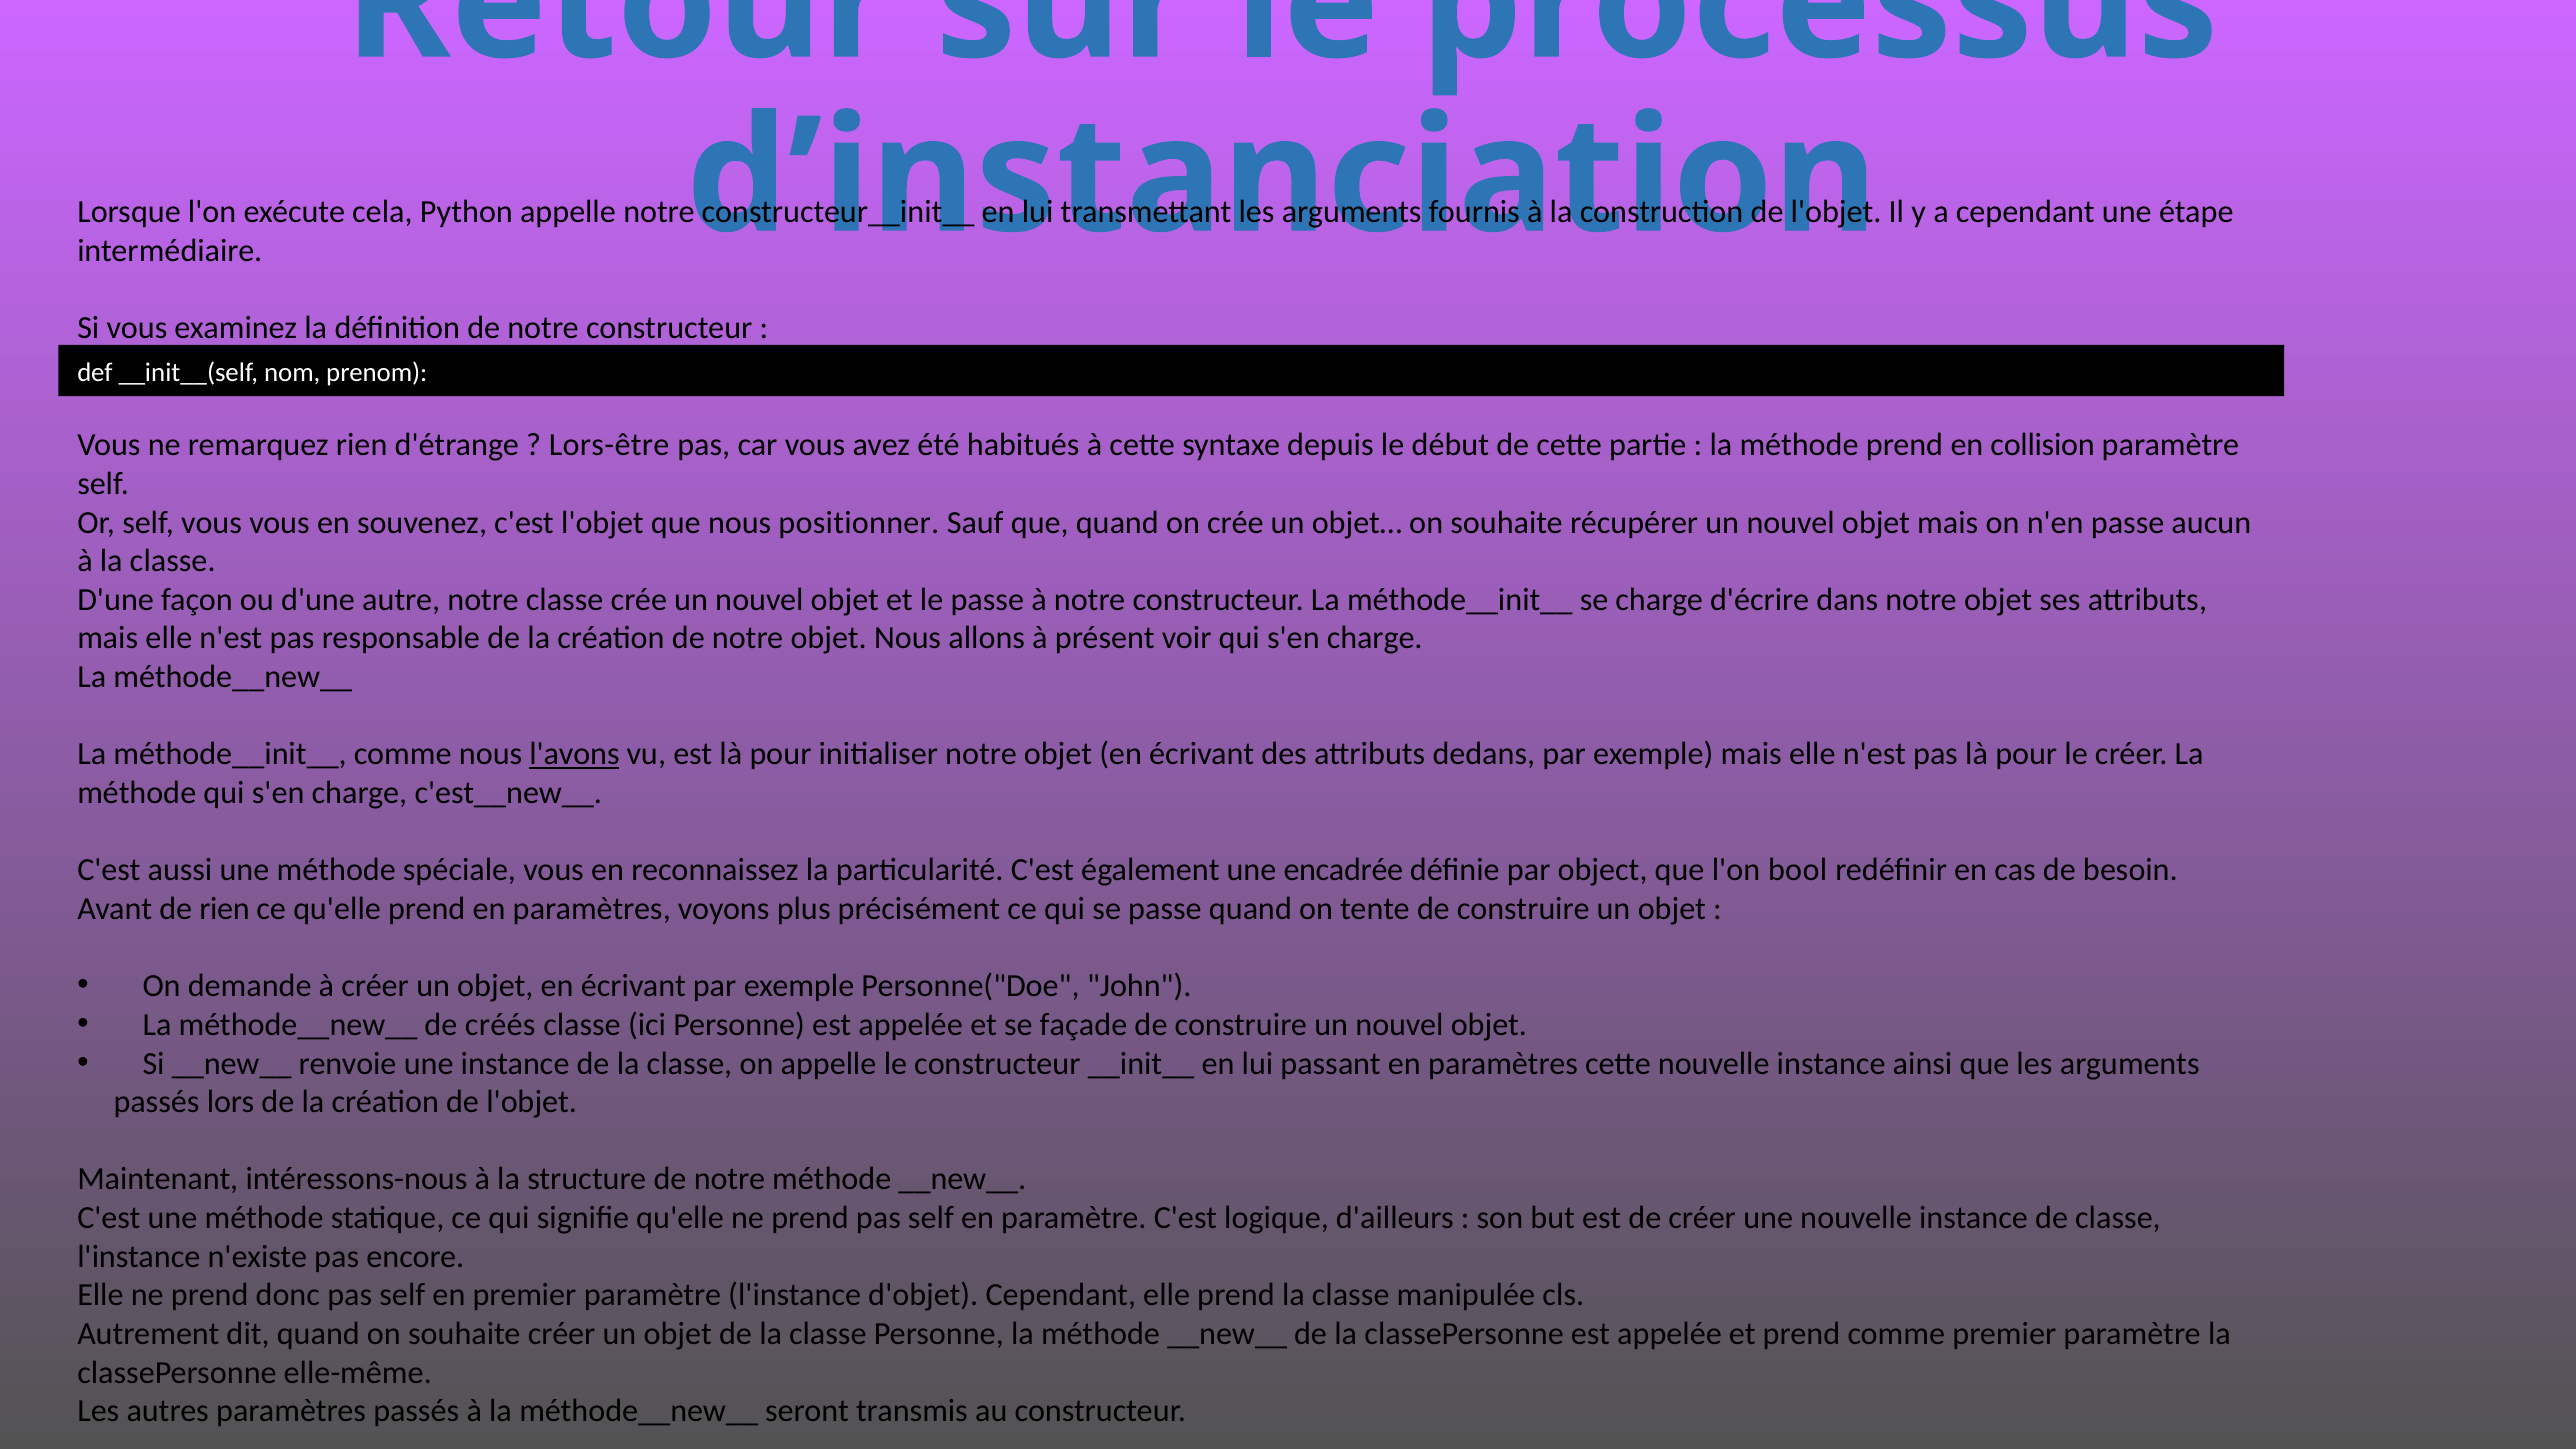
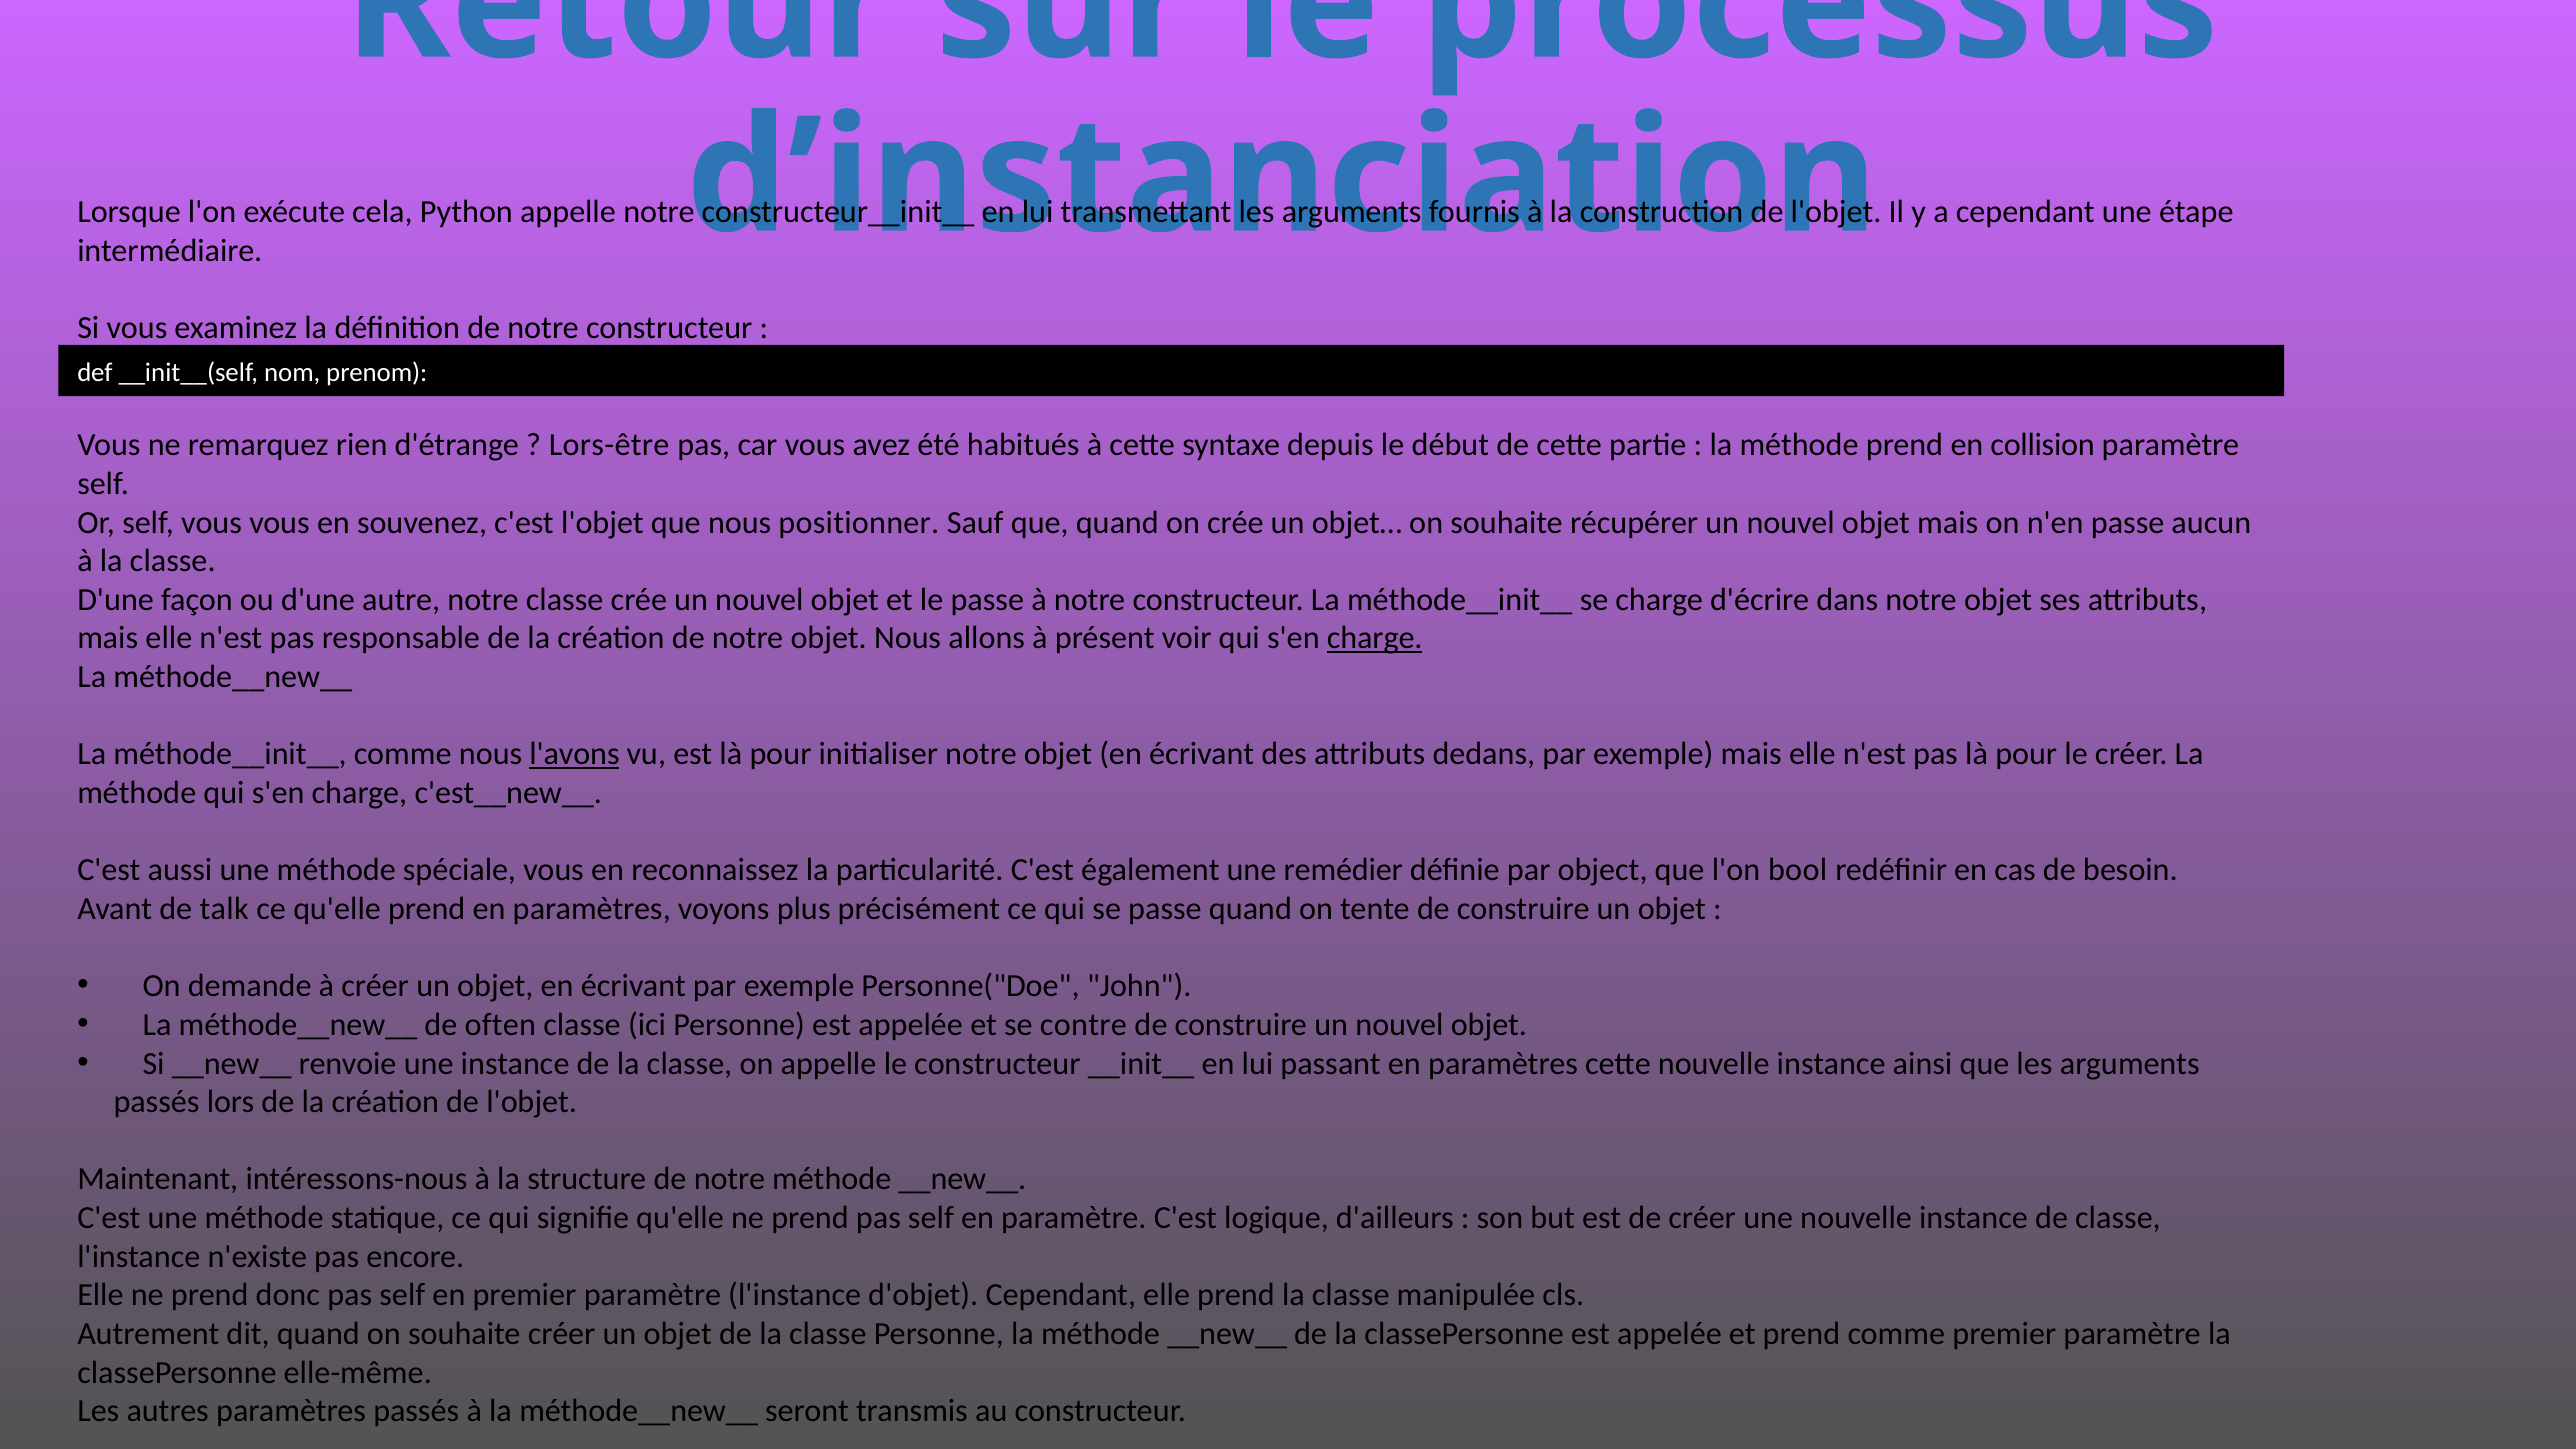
charge at (1375, 638) underline: none -> present
encadrée: encadrée -> remédier
de rien: rien -> talk
créés: créés -> often
façade: façade -> contre
